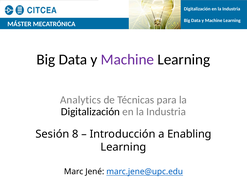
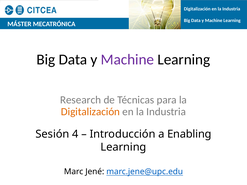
Analytics: Analytics -> Research
Digitalización at (90, 112) colour: black -> orange
8: 8 -> 4
